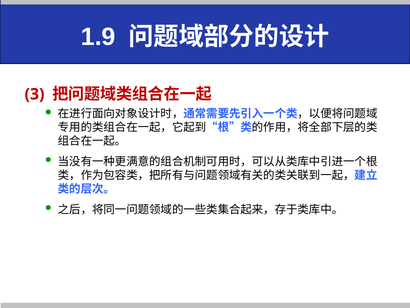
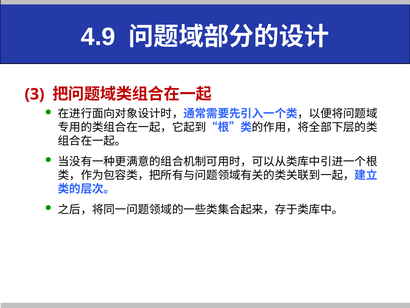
1.9: 1.9 -> 4.9
